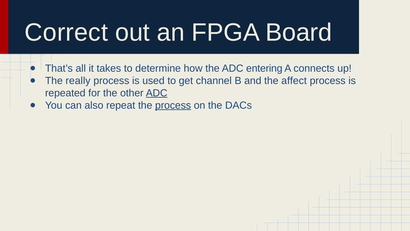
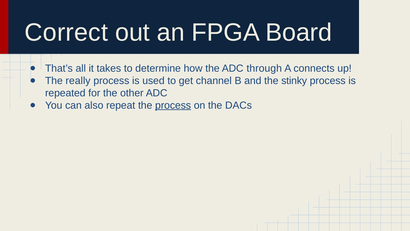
entering: entering -> through
affect: affect -> stinky
ADC at (157, 93) underline: present -> none
